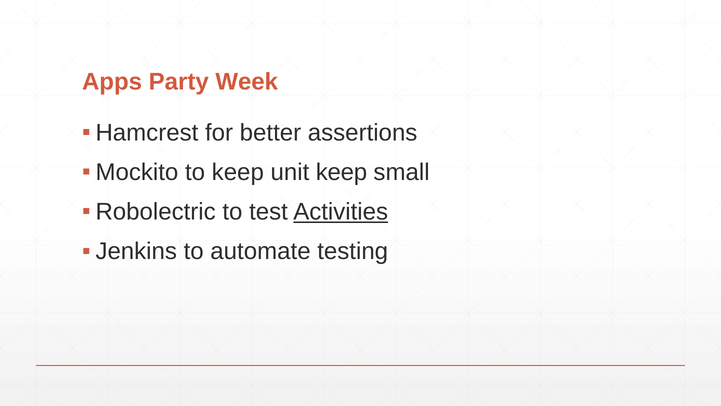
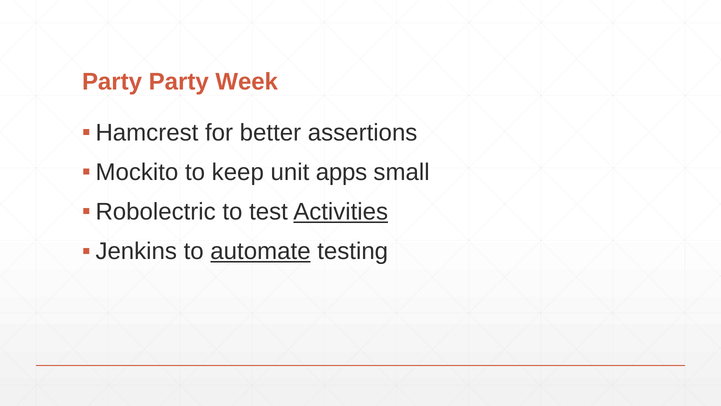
Apps at (112, 82): Apps -> Party
unit keep: keep -> apps
automate underline: none -> present
